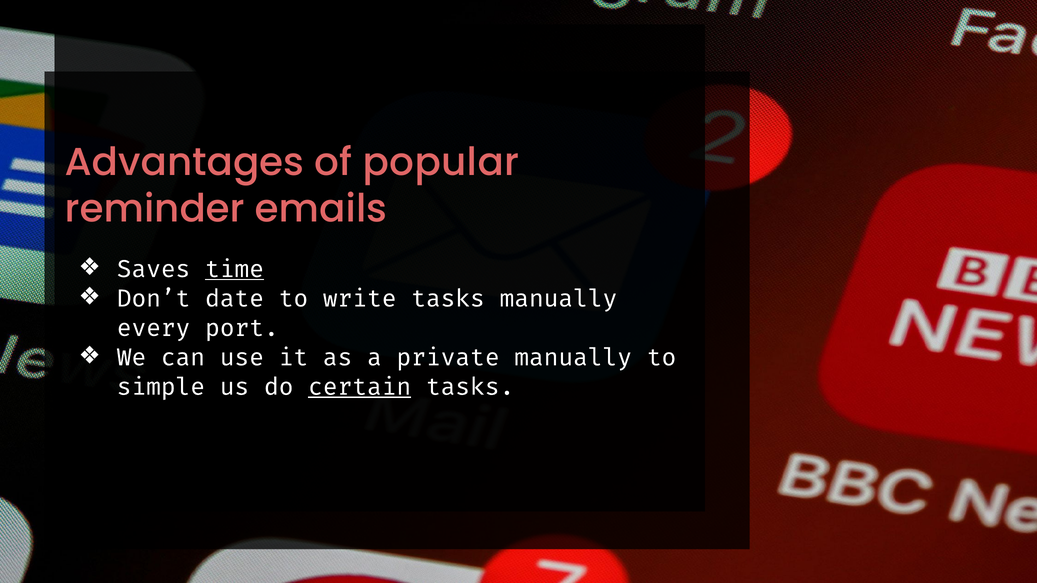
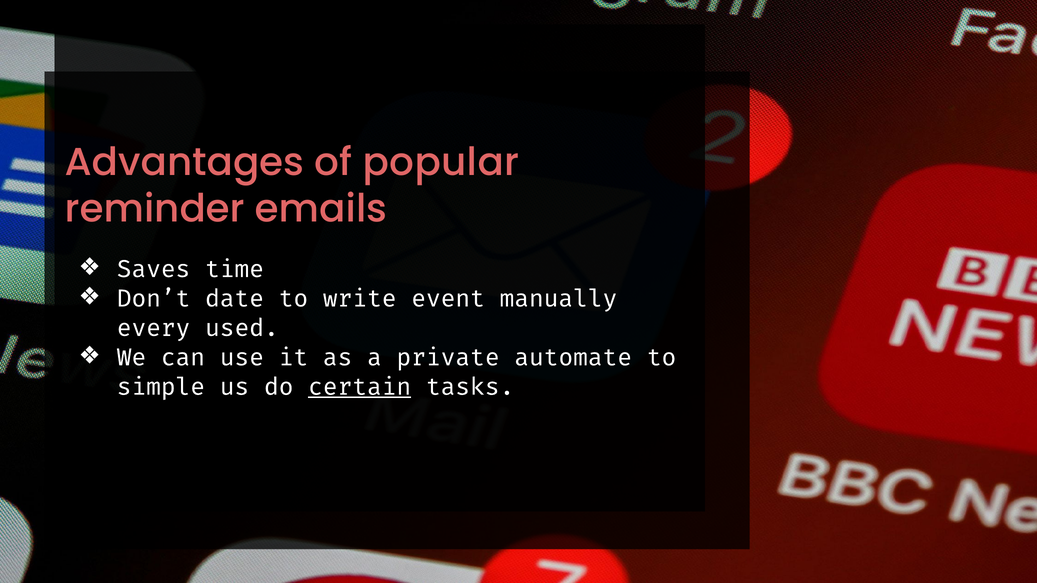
time underline: present -> none
write tasks: tasks -> event
port: port -> used
private manually: manually -> automate
